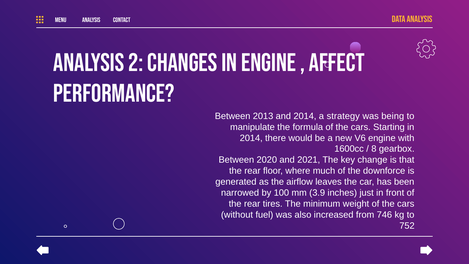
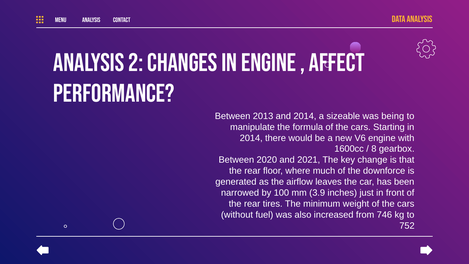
strategy: strategy -> sizeable
